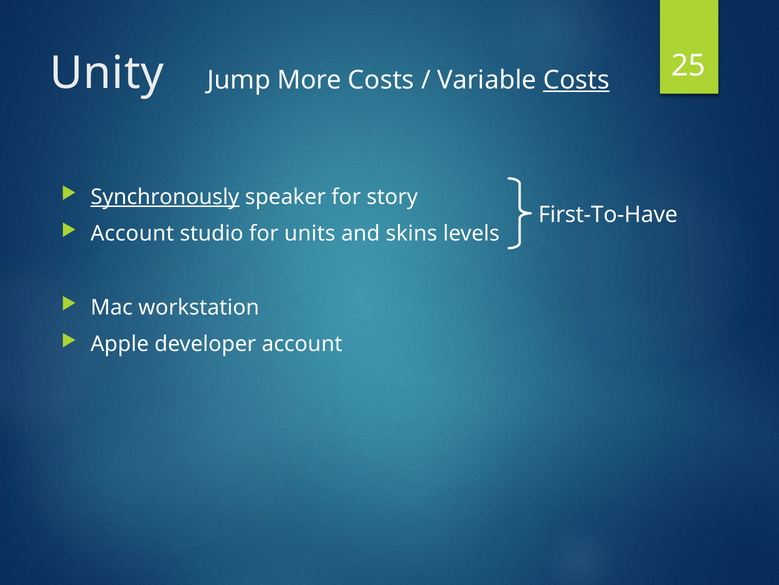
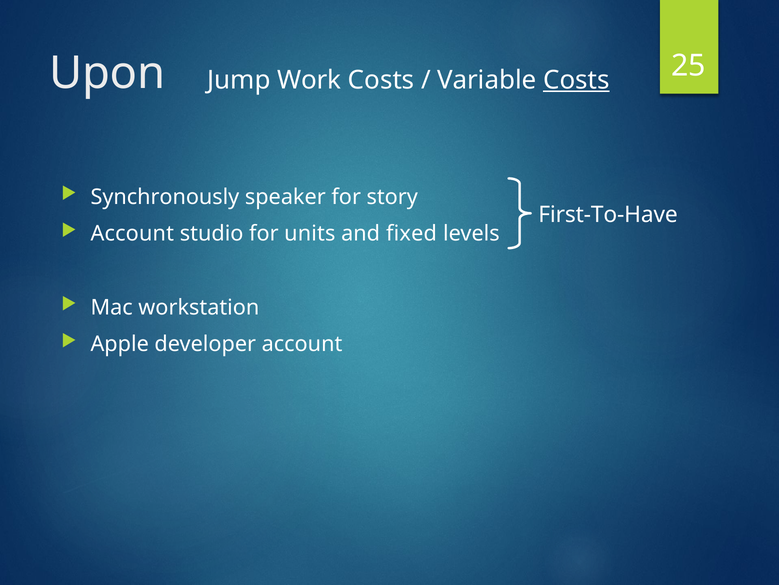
Unity: Unity -> Upon
More: More -> Work
Synchronously underline: present -> none
skins: skins -> fixed
